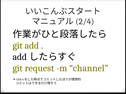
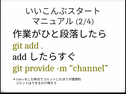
request: request -> provide
